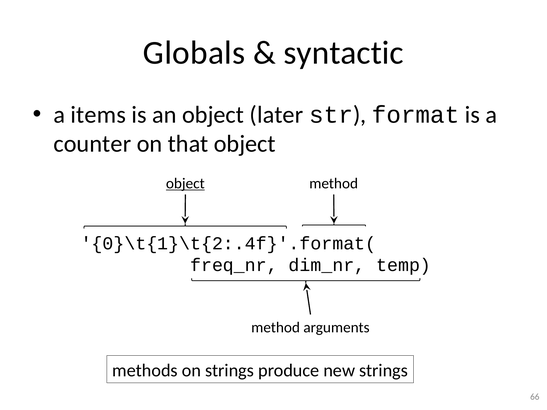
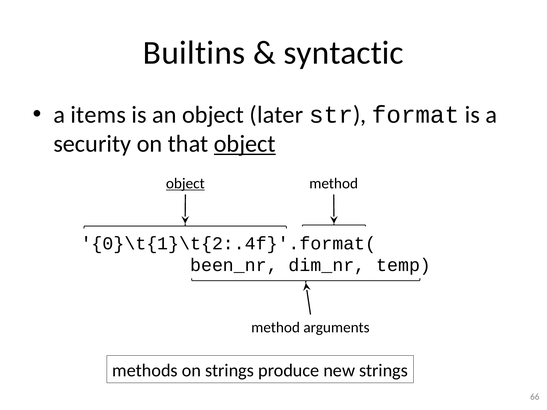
Globals: Globals -> Builtins
counter: counter -> security
object at (245, 144) underline: none -> present
freq_nr: freq_nr -> been_nr
